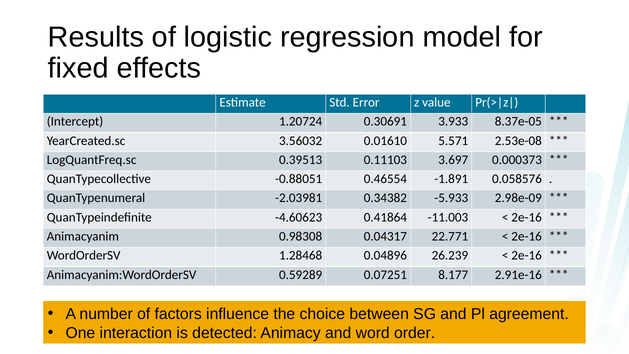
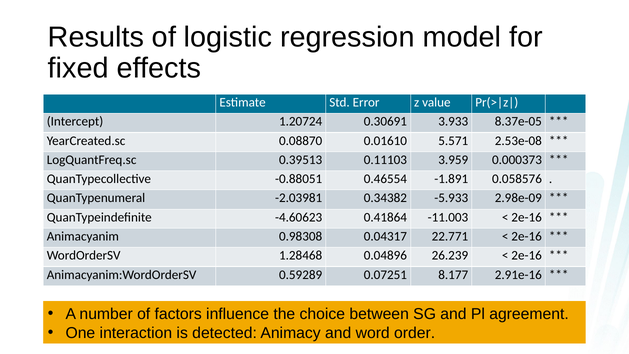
3.56032: 3.56032 -> 0.08870
3.697: 3.697 -> 3.959
